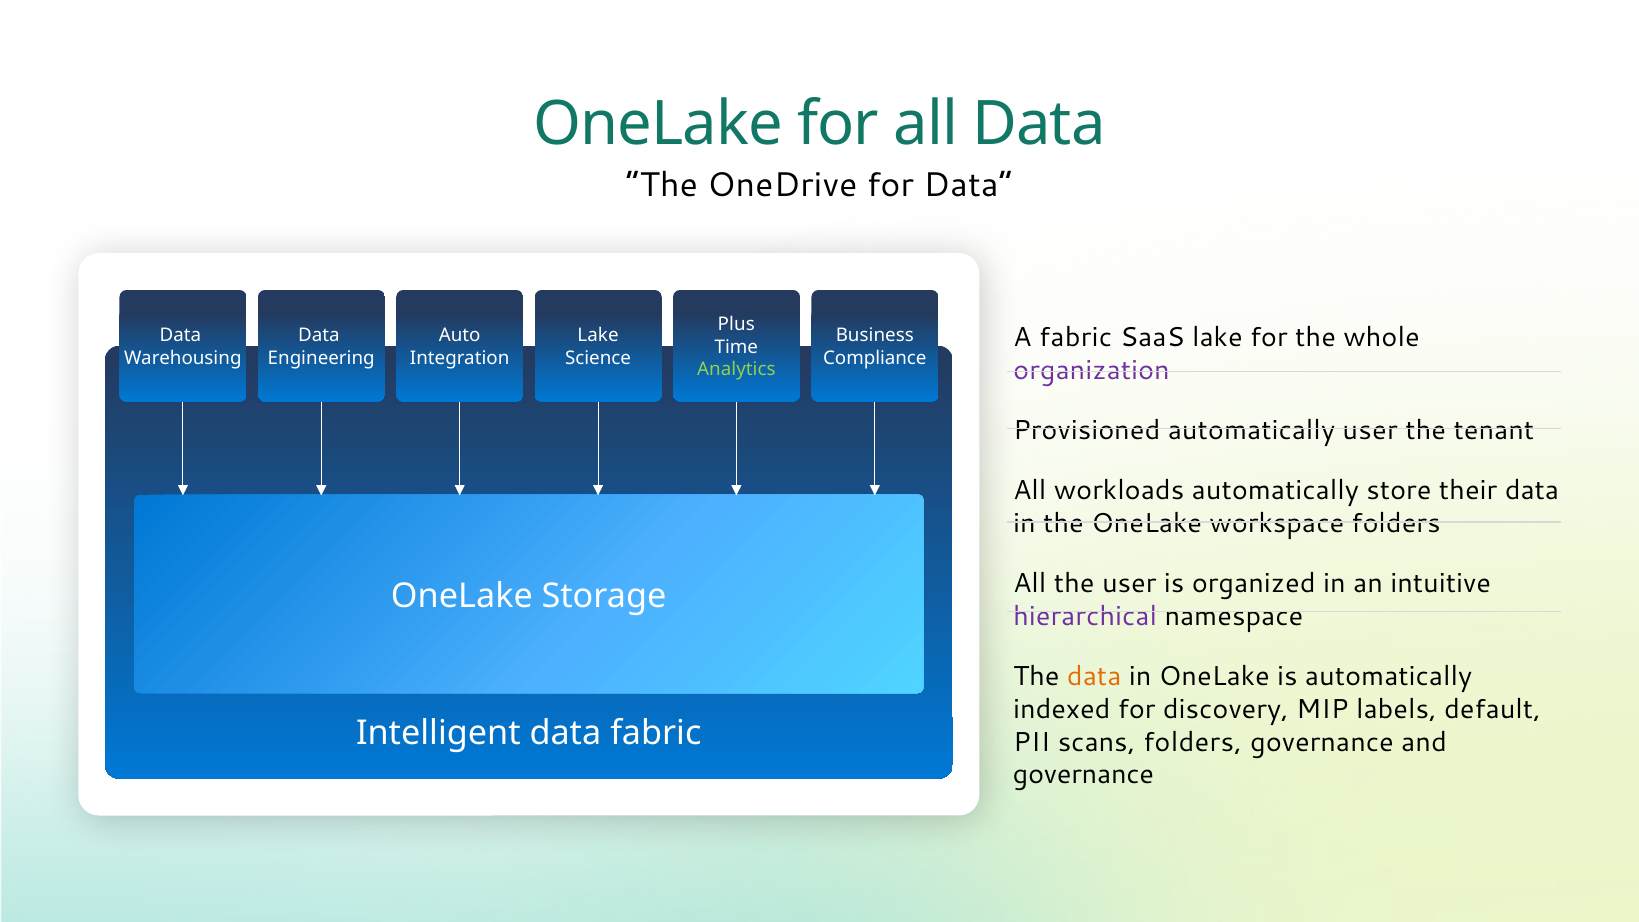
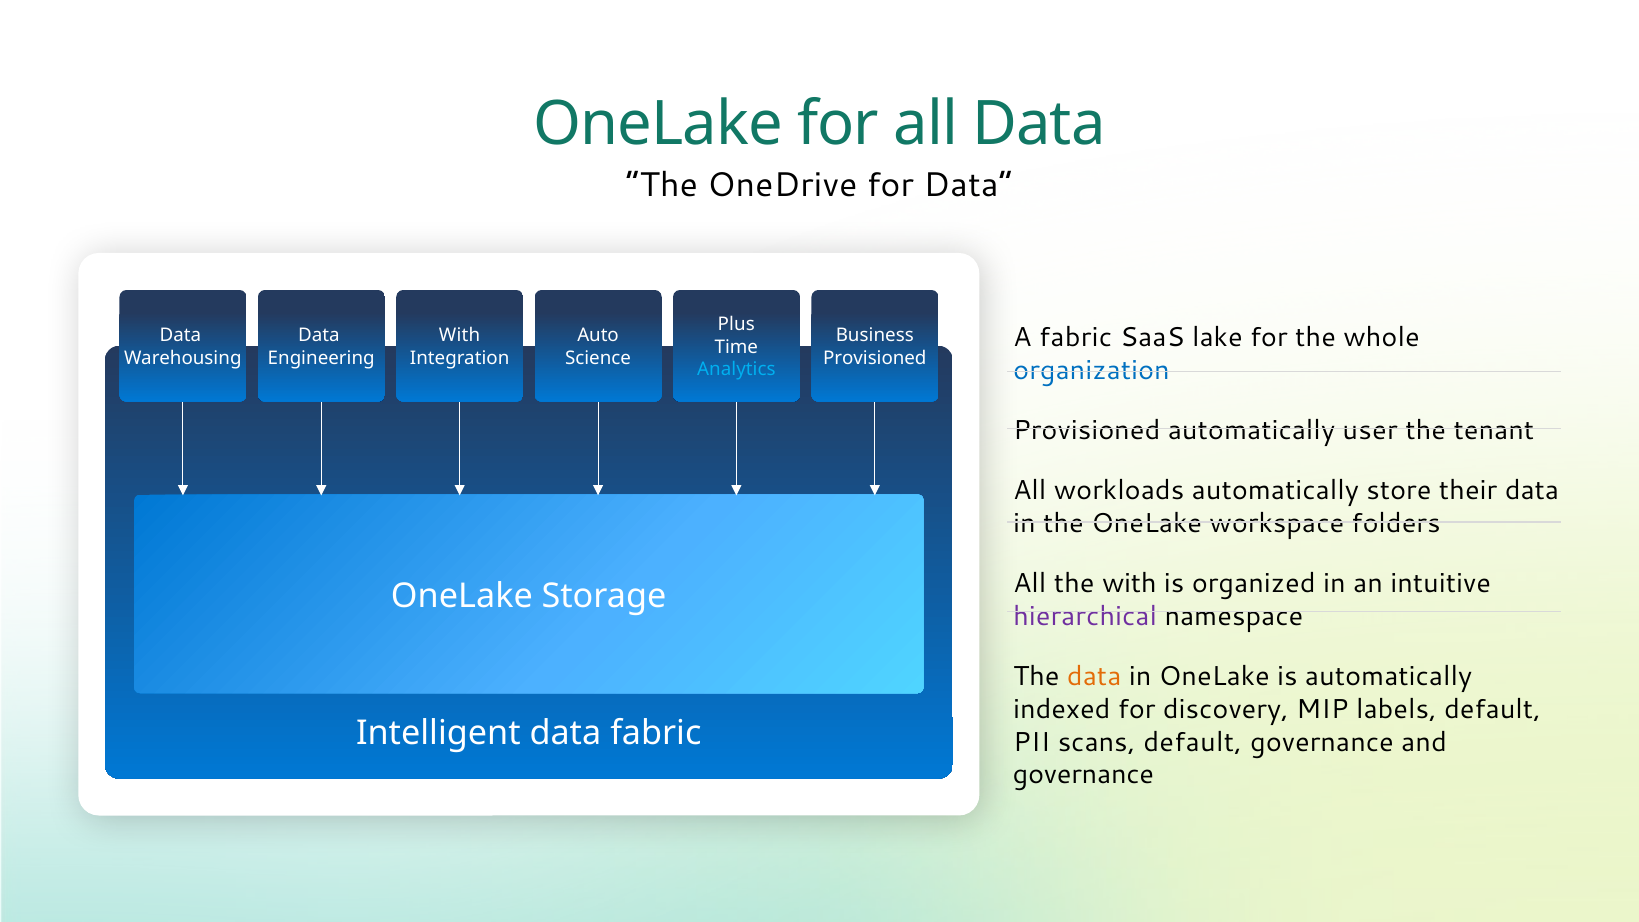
Auto at (460, 336): Auto -> With
Lake at (598, 336): Lake -> Auto
Compliance at (875, 358): Compliance -> Provisioned
organization colour: purple -> blue
Analytics colour: light green -> light blue
the user: user -> with
scans folders: folders -> default
